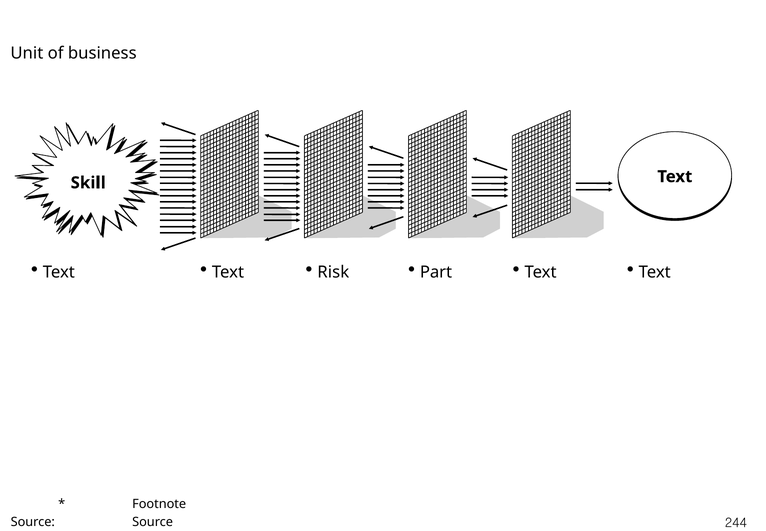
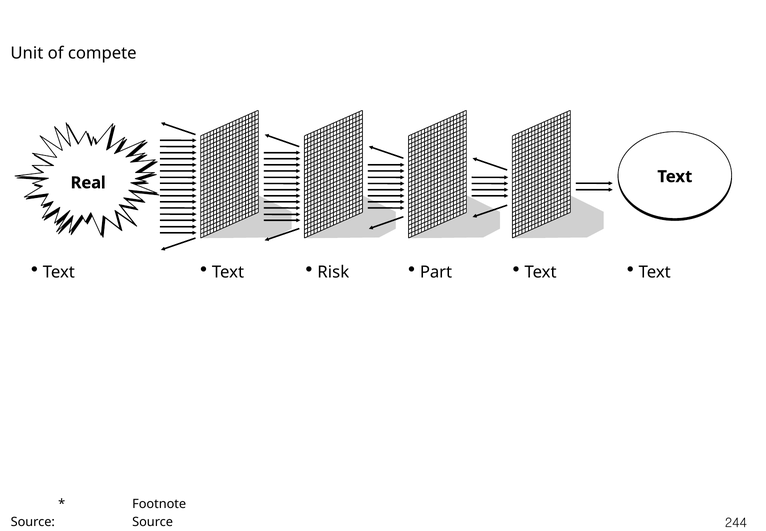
business: business -> compete
Skill: Skill -> Real
